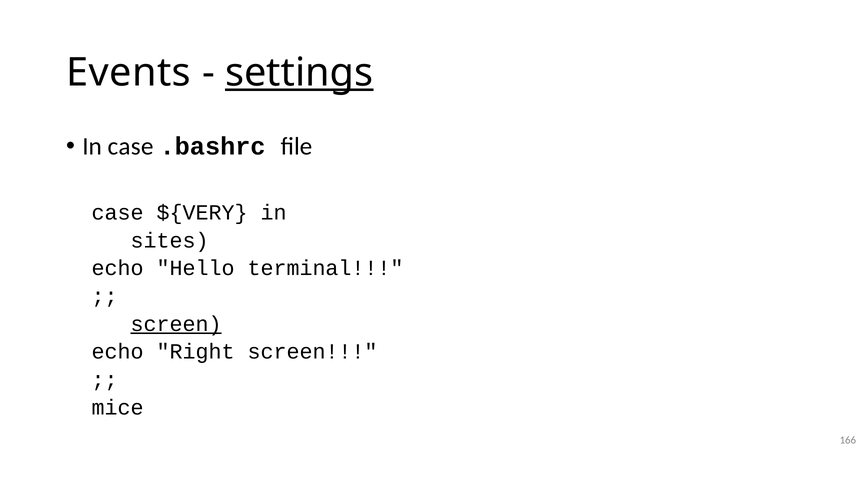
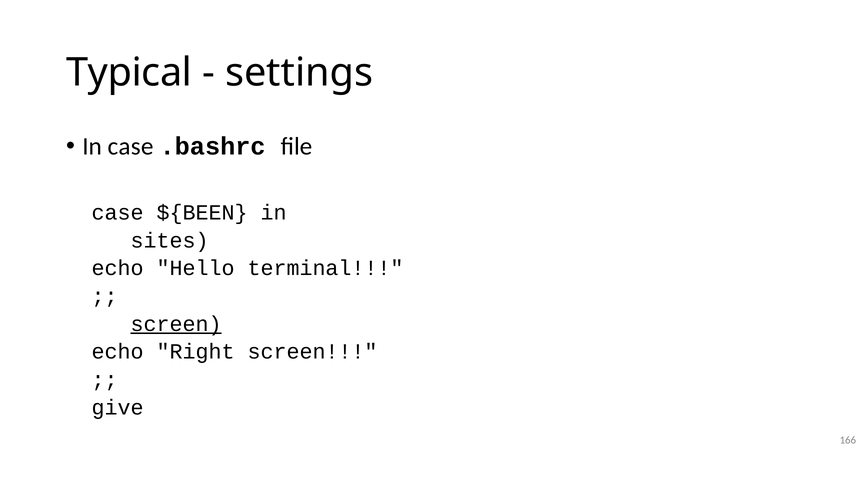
Events: Events -> Typical
settings underline: present -> none
${VERY: ${VERY -> ${BEEN
mice: mice -> give
